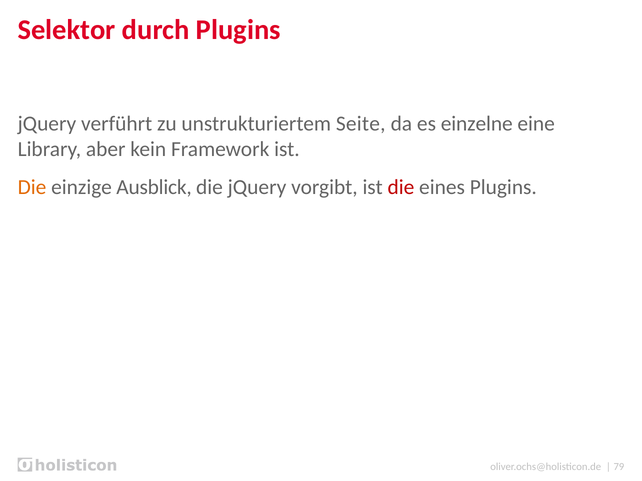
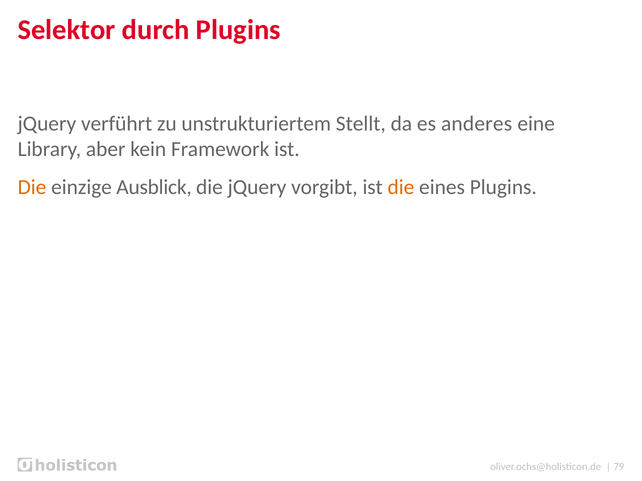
Seite: Seite -> Stellt
einzelne: einzelne -> anderes
die at (401, 187) colour: red -> orange
